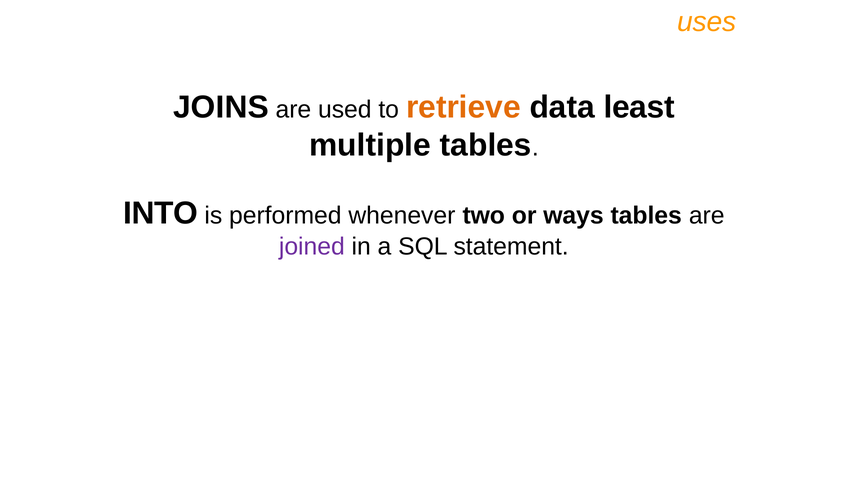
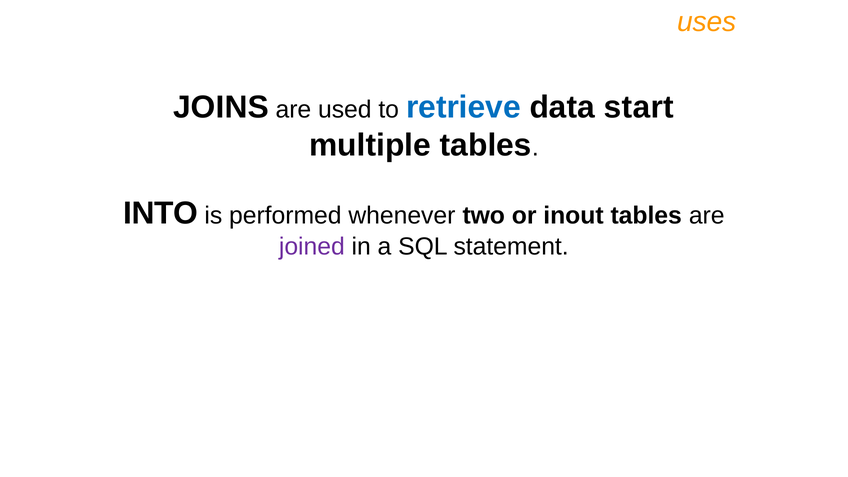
retrieve colour: orange -> blue
least: least -> start
ways: ways -> inout
